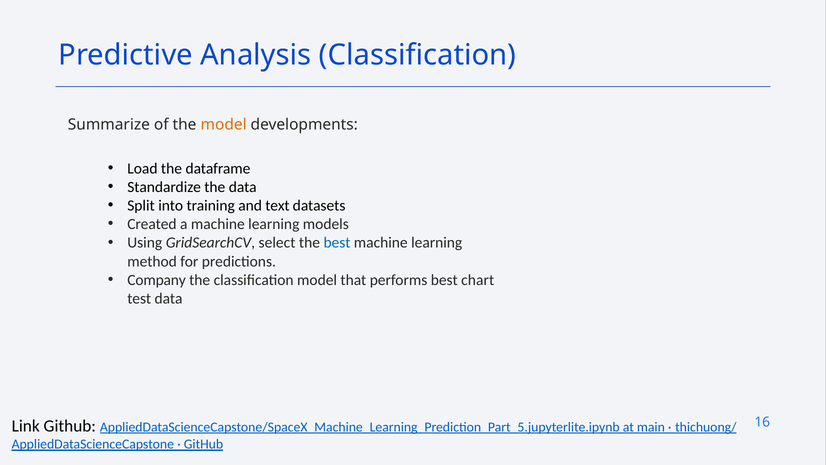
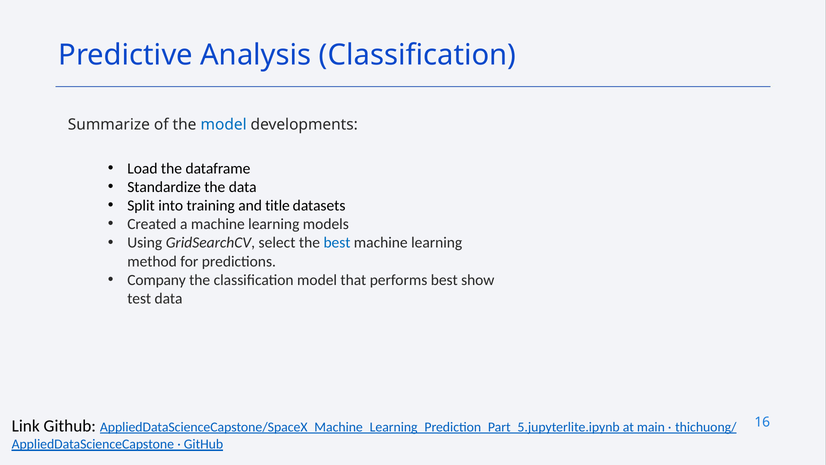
model at (224, 125) colour: orange -> blue
text: text -> title
chart: chart -> show
